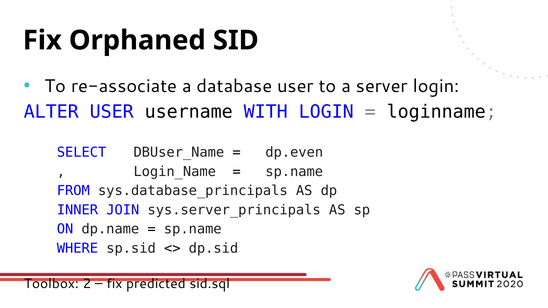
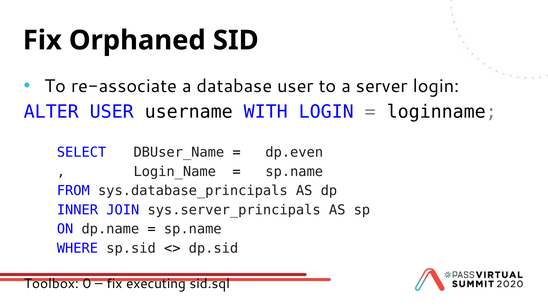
2: 2 -> 0
predicted: predicted -> executing
